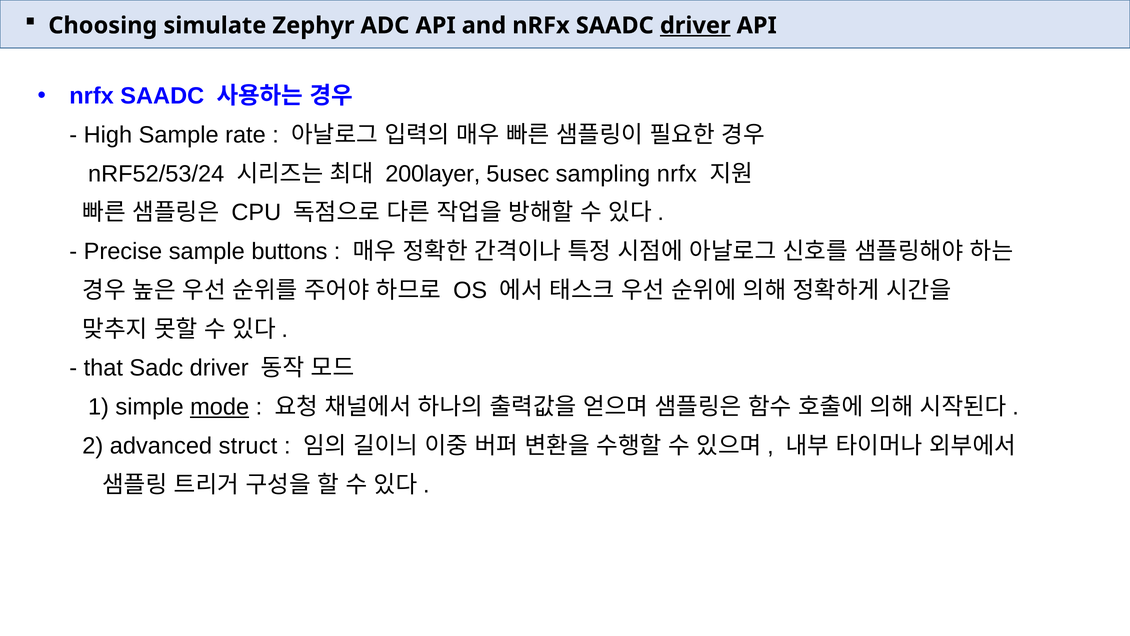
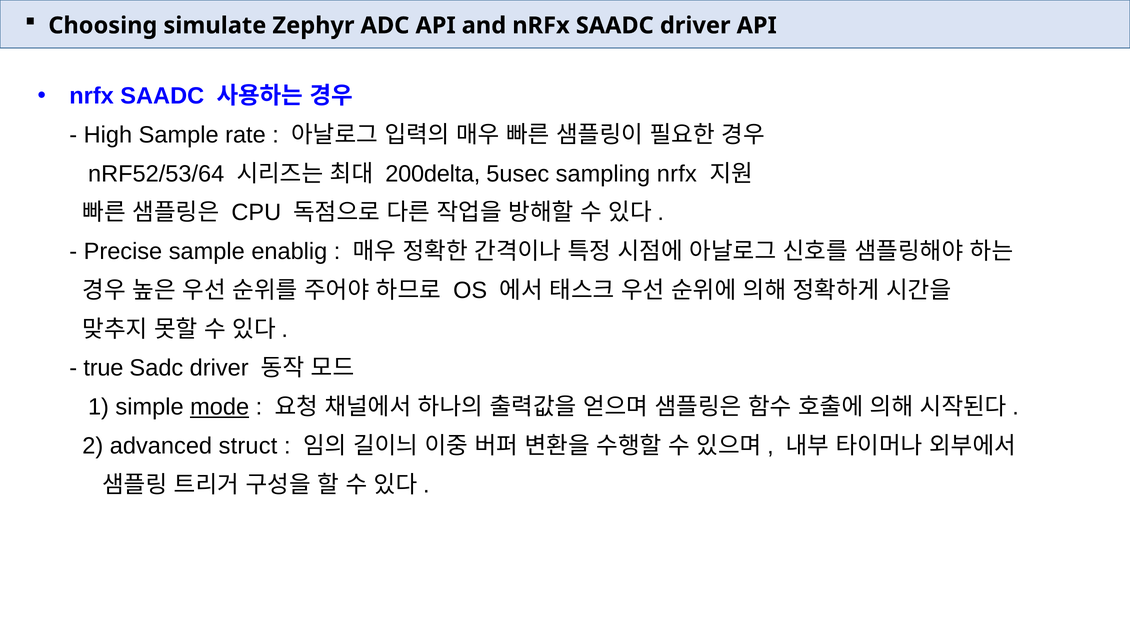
driver at (695, 26) underline: present -> none
nRF52/53/24: nRF52/53/24 -> nRF52/53/64
200layer: 200layer -> 200delta
buttons: buttons -> enablig
that: that -> true
